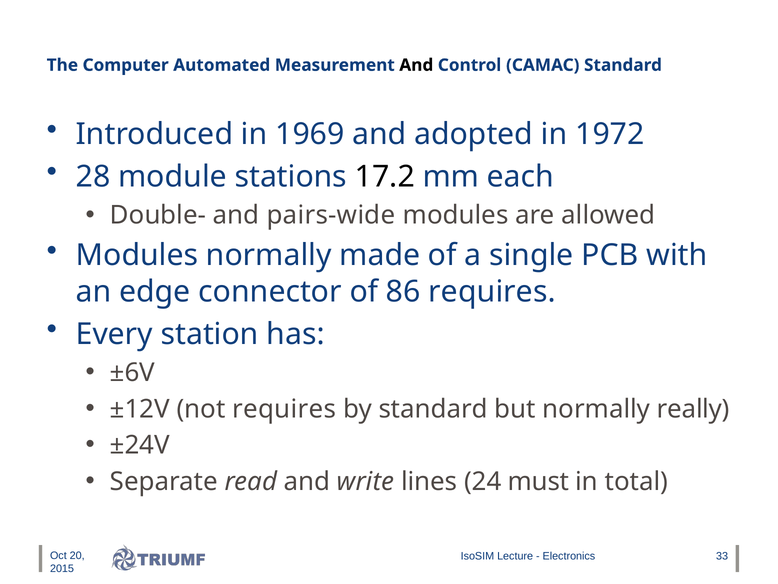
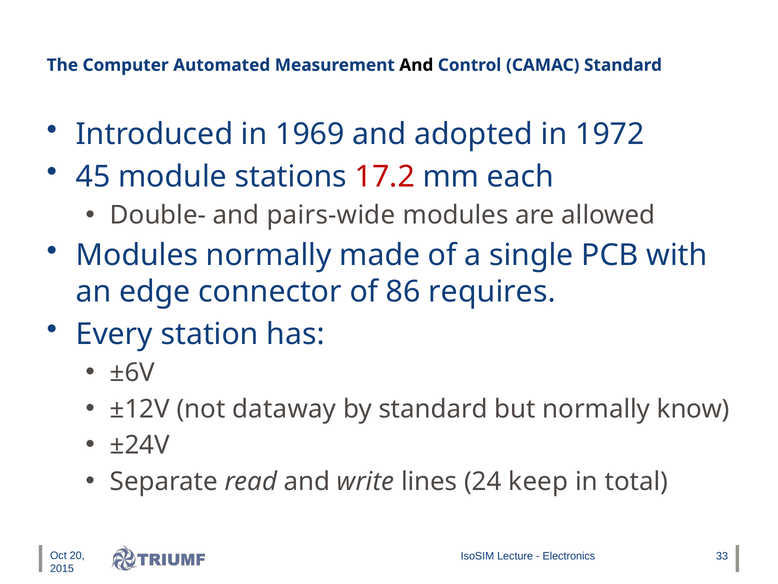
28: 28 -> 45
17.2 colour: black -> red
not requires: requires -> dataway
really: really -> know
must: must -> keep
